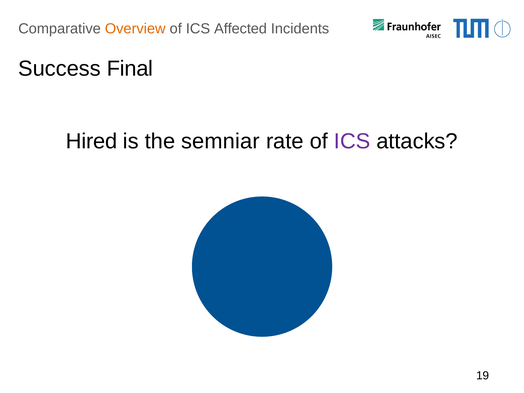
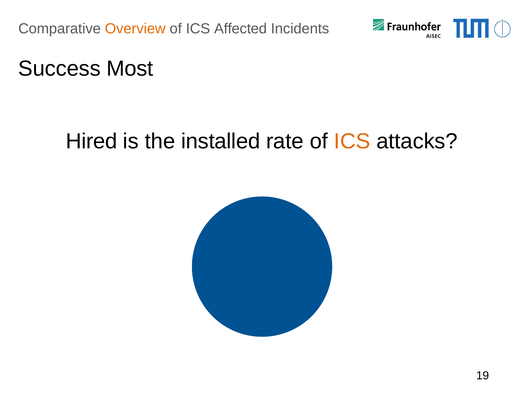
Final: Final -> Most
semniar: semniar -> installed
ICS at (352, 141) colour: purple -> orange
